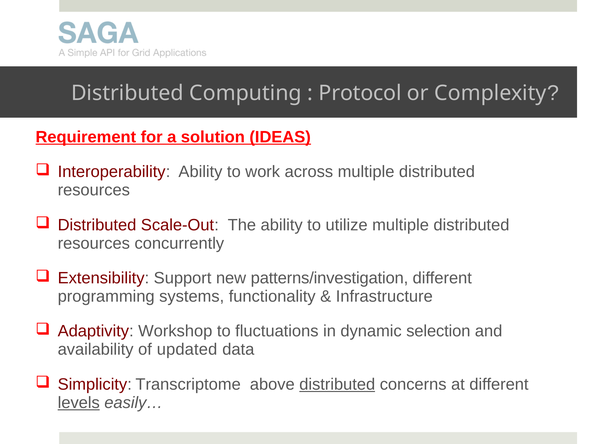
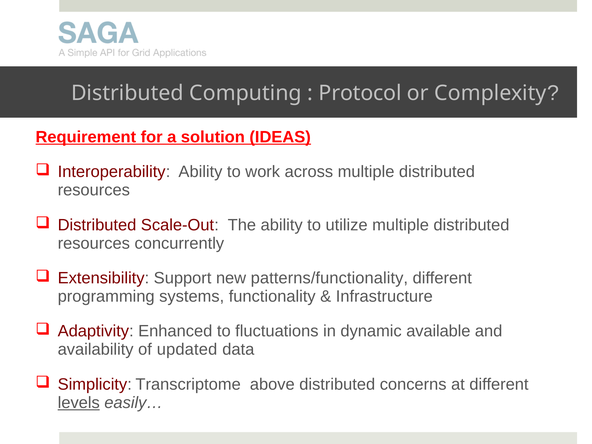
patterns/investigation: patterns/investigation -> patterns/functionality
Workshop: Workshop -> Enhanced
selection: selection -> available
distributed at (337, 384) underline: present -> none
